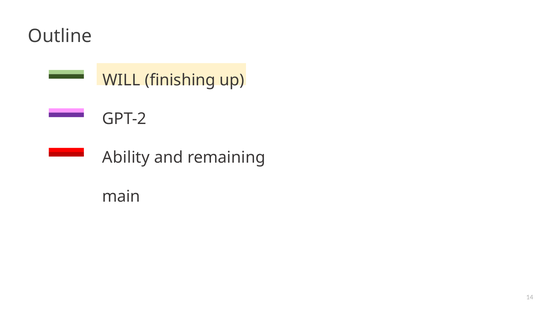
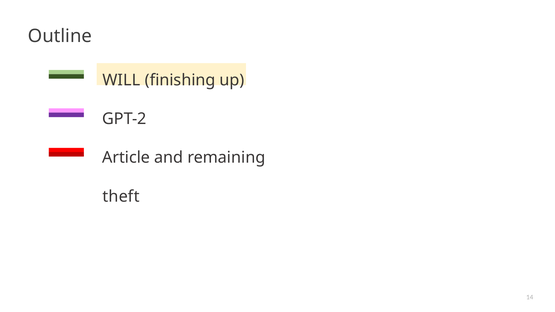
Ability: Ability -> Article
main: main -> theft
